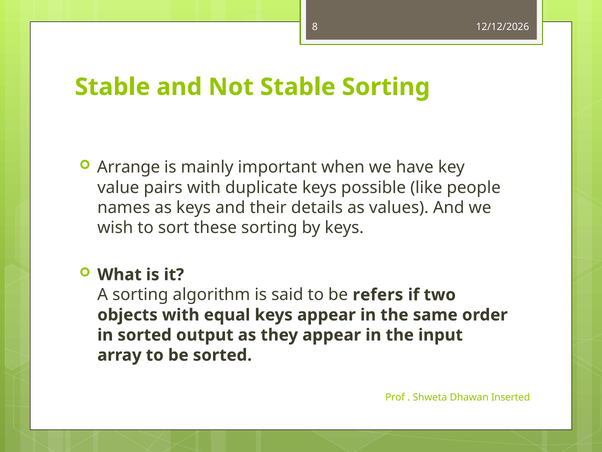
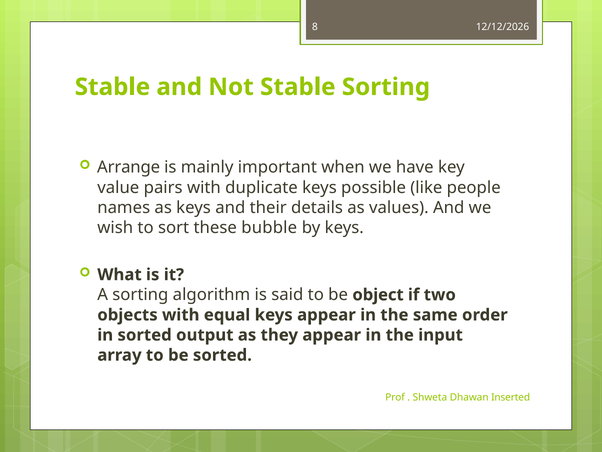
these sorting: sorting -> bubble
refers: refers -> object
